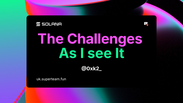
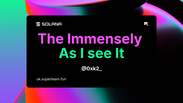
Challenges: Challenges -> Immensely
